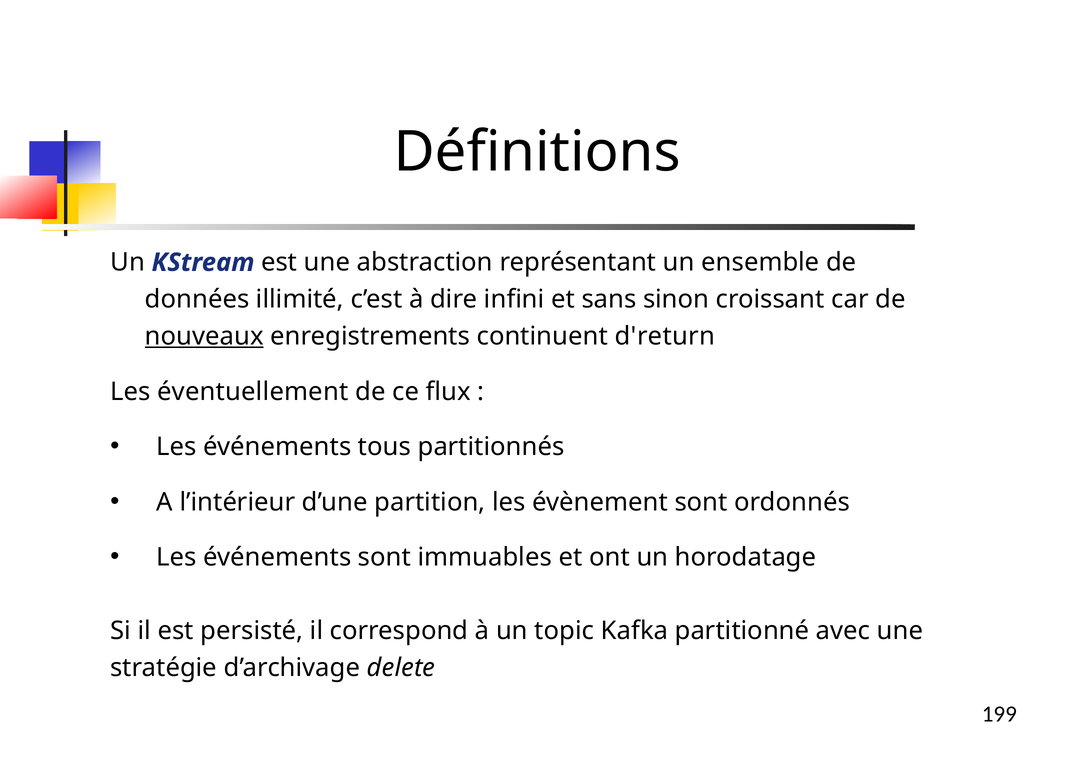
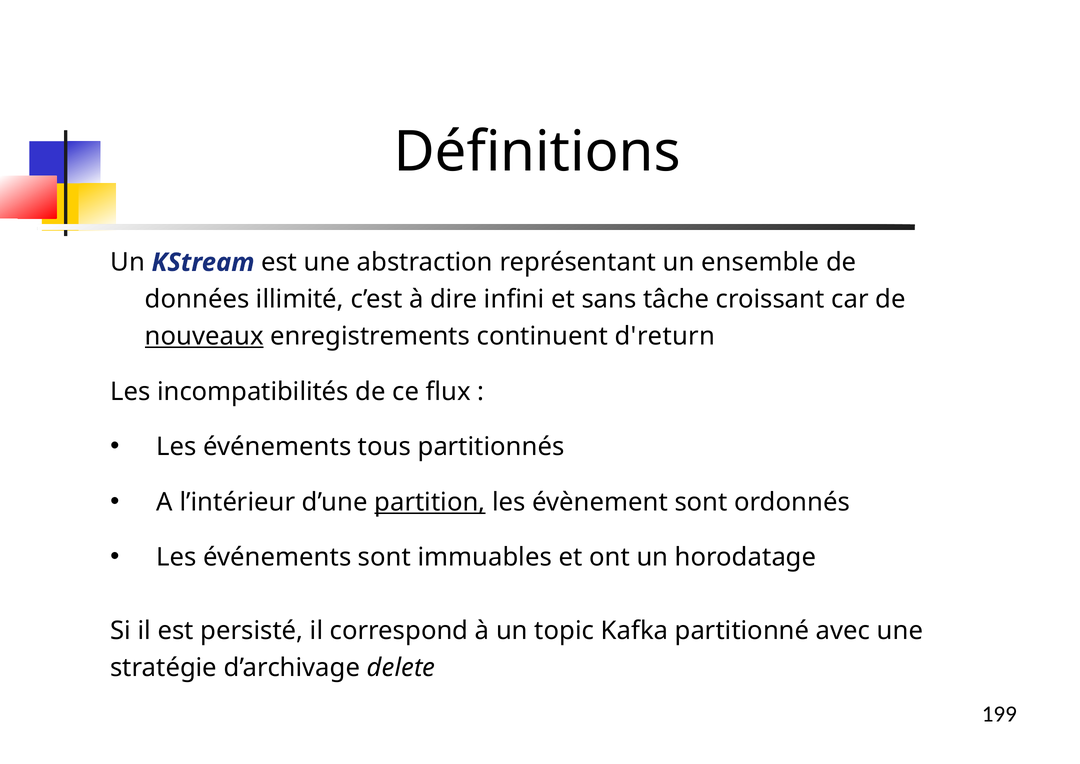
sinon: sinon -> tâche
éventuellement: éventuellement -> incompatibilités
partition underline: none -> present
